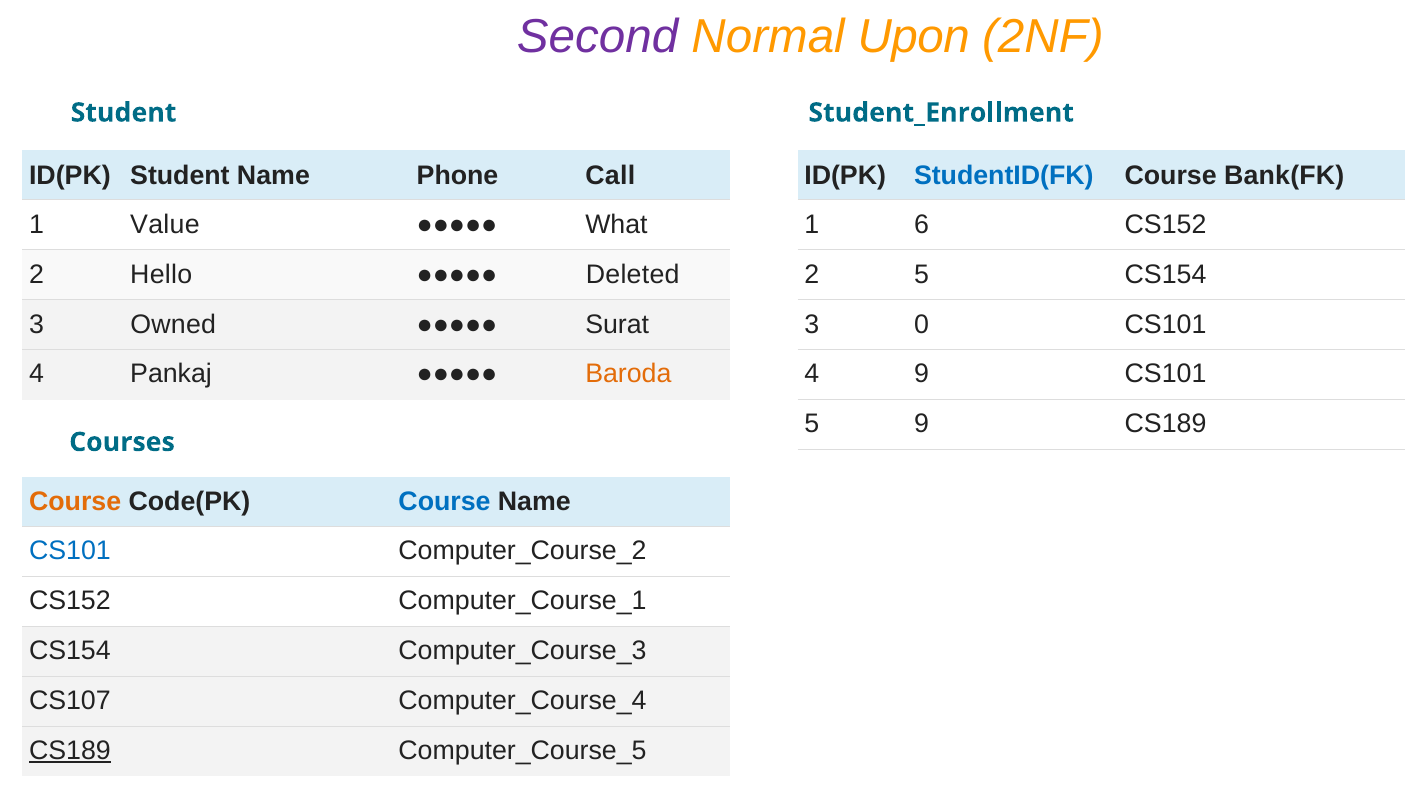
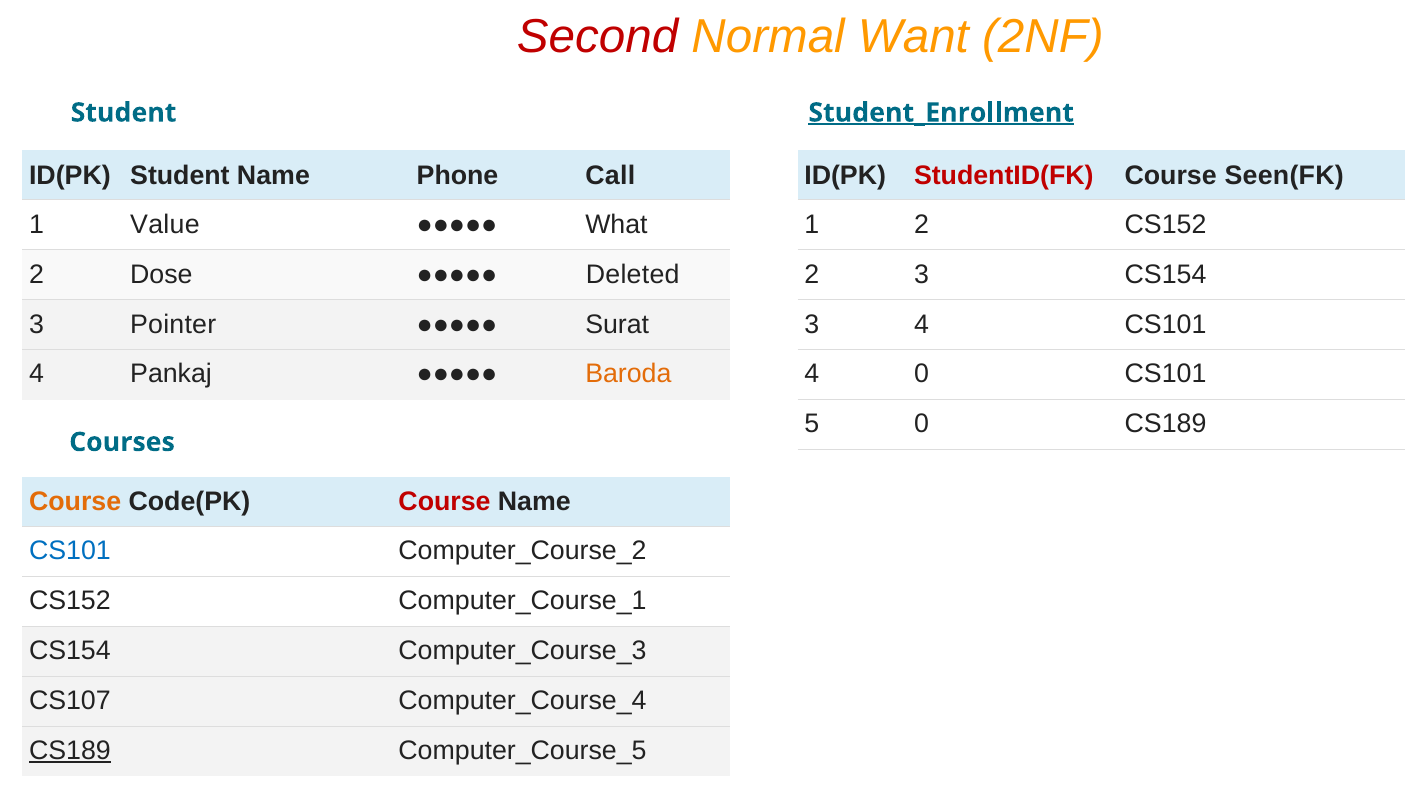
Second colour: purple -> red
Upon: Upon -> Want
Student_Enrollment underline: none -> present
StudentID(FK colour: blue -> red
Bank(FK: Bank(FK -> Seen(FK
1 6: 6 -> 2
Hello: Hello -> Dose
2 5: 5 -> 3
Owned: Owned -> Pointer
3 0: 0 -> 4
4 9: 9 -> 0
5 9: 9 -> 0
Course at (445, 502) colour: blue -> red
